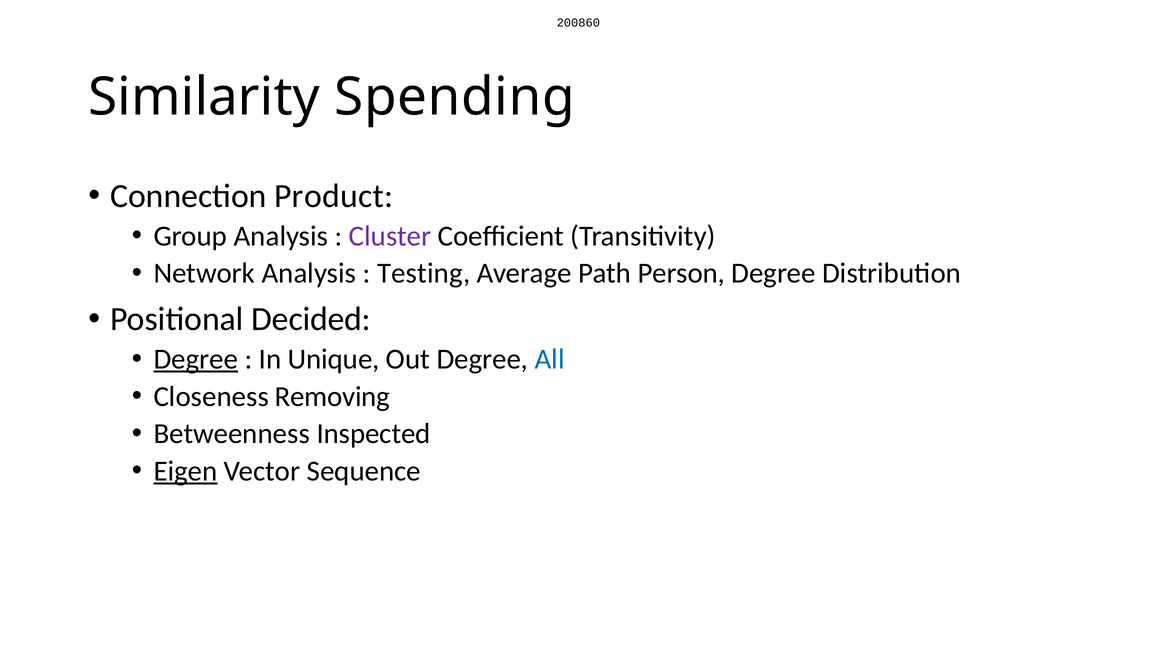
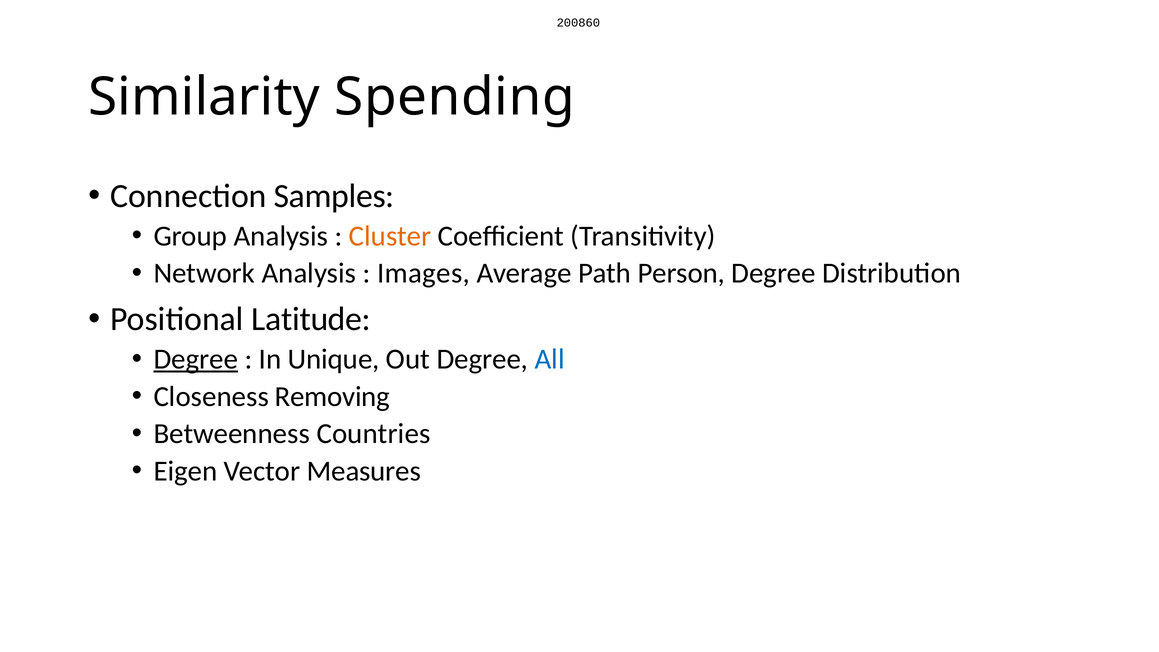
Product: Product -> Samples
Cluster colour: purple -> orange
Testing: Testing -> Images
Decided: Decided -> Latitude
Inspected: Inspected -> Countries
Eigen underline: present -> none
Sequence: Sequence -> Measures
